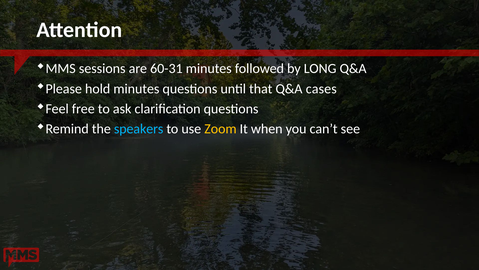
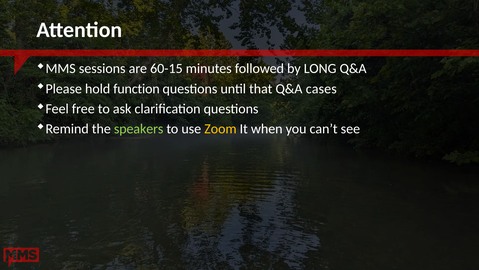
60-31: 60-31 -> 60-15
hold minutes: minutes -> function
speakers colour: light blue -> light green
